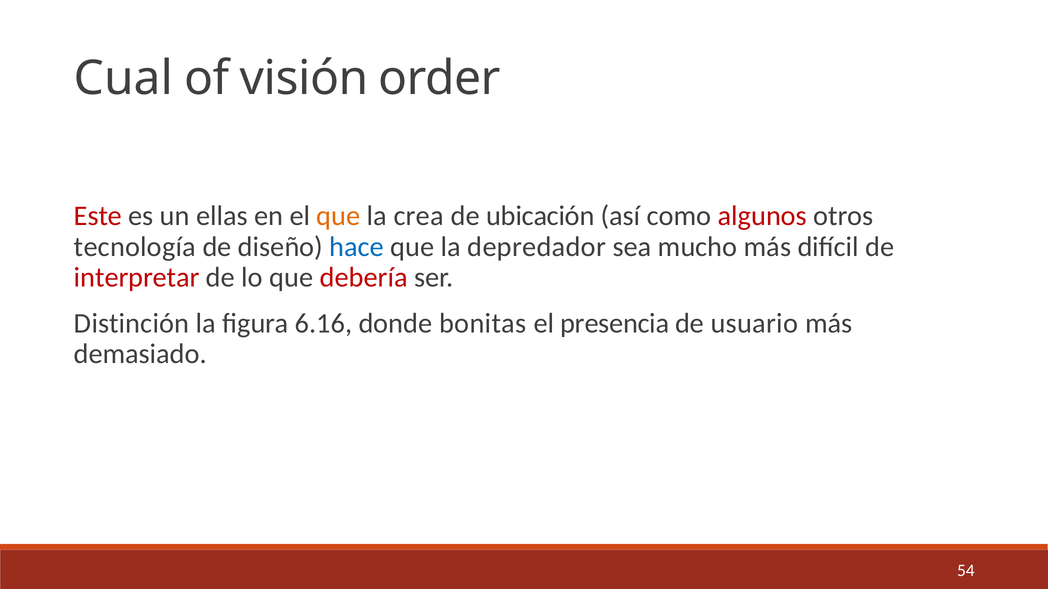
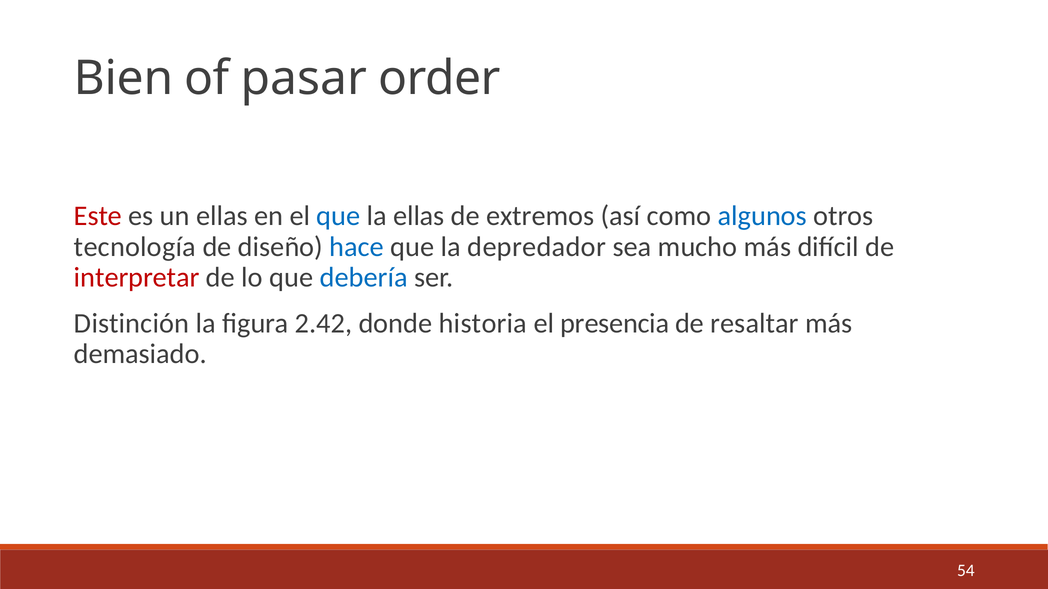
Cual: Cual -> Bien
visión: visión -> pasar
que at (338, 216) colour: orange -> blue
la crea: crea -> ellas
ubicación: ubicación -> extremos
algunos colour: red -> blue
debería colour: red -> blue
6.16: 6.16 -> 2.42
bonitas: bonitas -> historia
usuario: usuario -> resaltar
